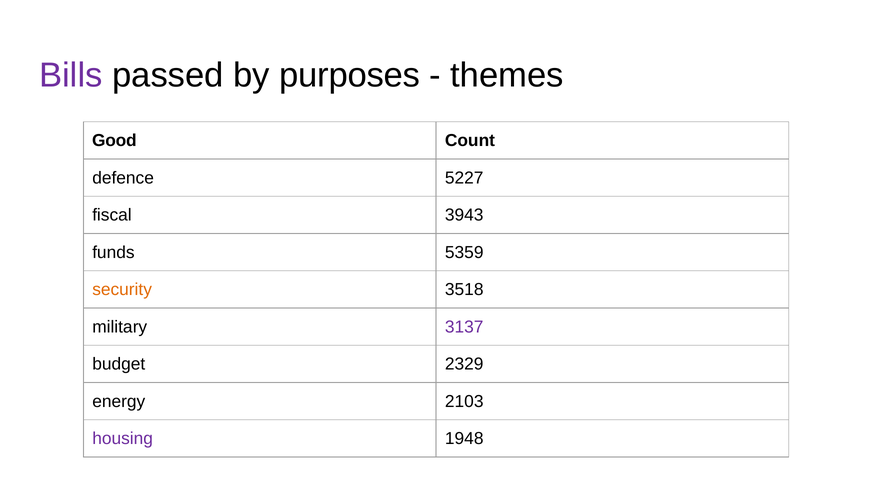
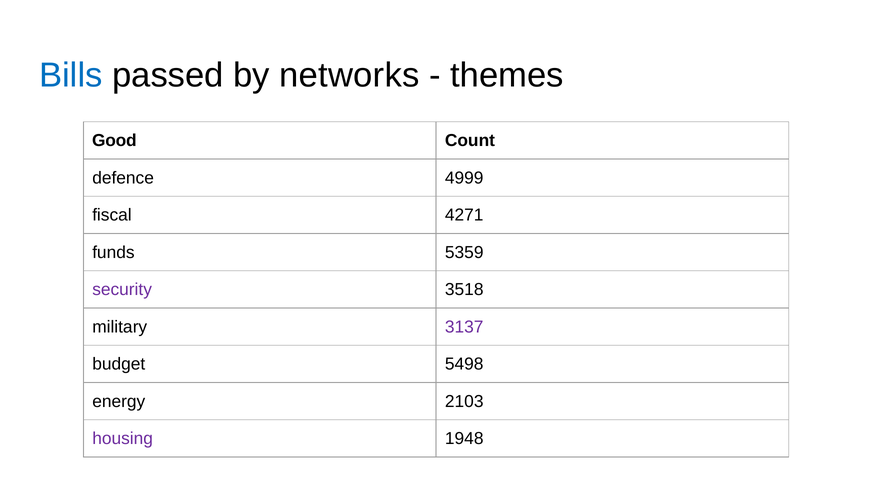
Bills colour: purple -> blue
purposes: purposes -> networks
5227: 5227 -> 4999
3943: 3943 -> 4271
security colour: orange -> purple
2329: 2329 -> 5498
